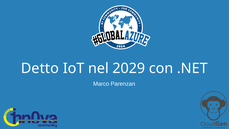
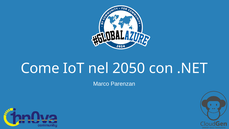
Detto: Detto -> Come
2029: 2029 -> 2050
